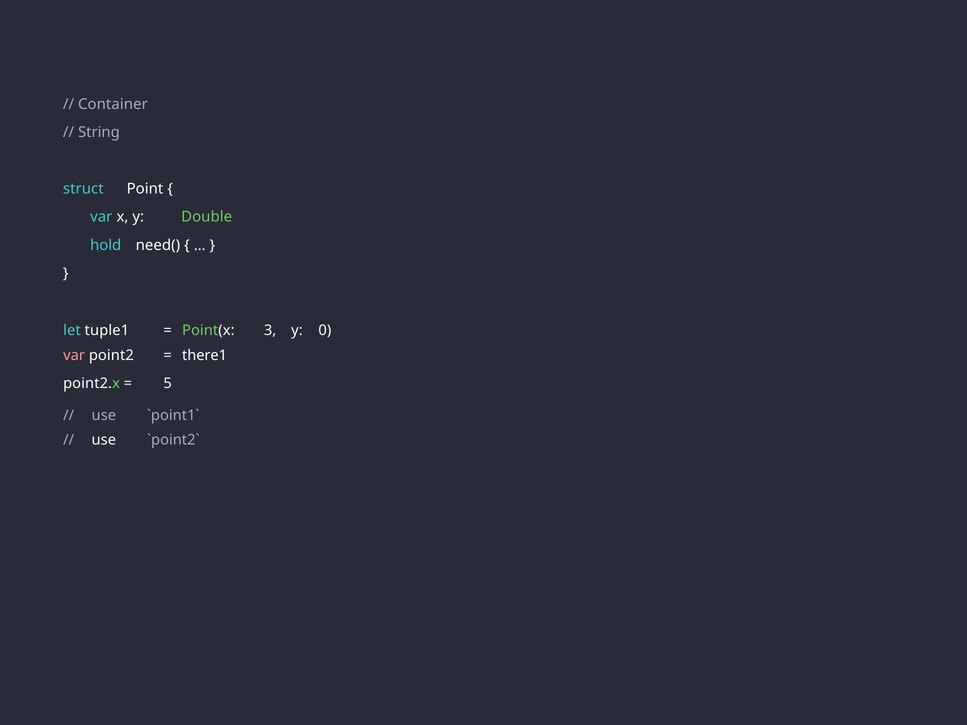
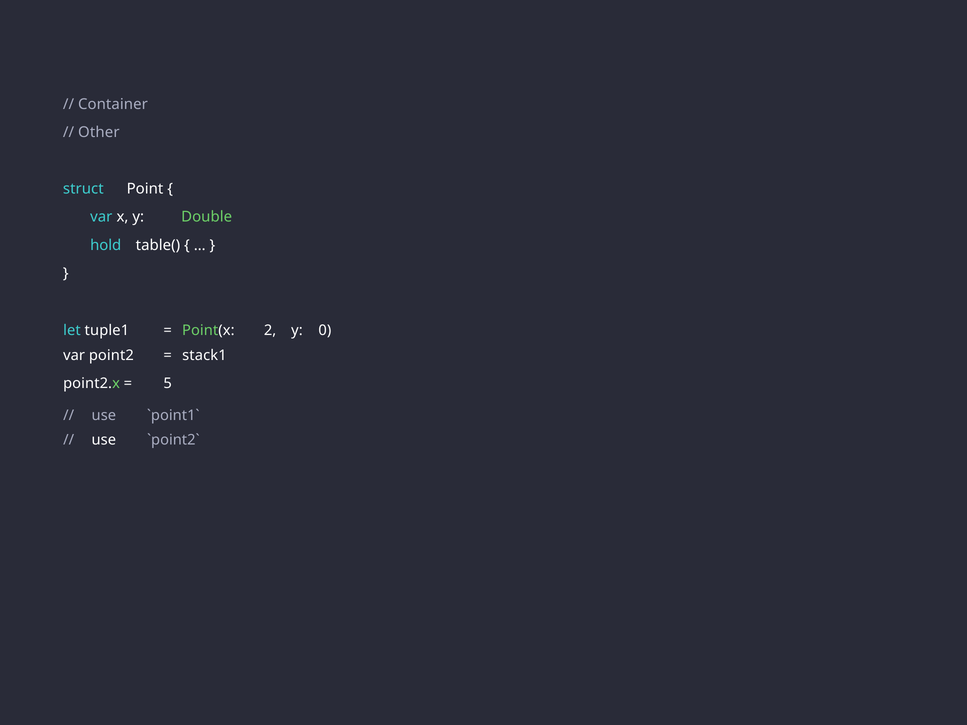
String: String -> Other
need(: need( -> table(
3: 3 -> 2
var at (74, 355) colour: pink -> white
there1: there1 -> stack1
